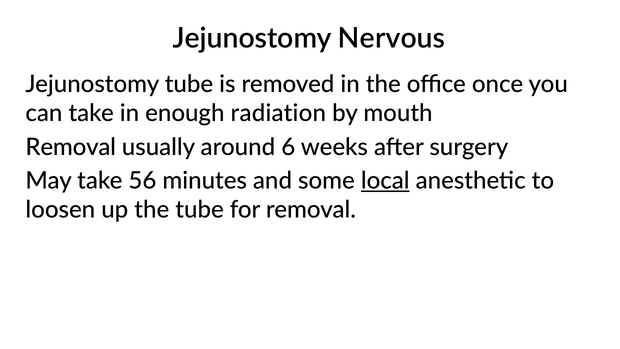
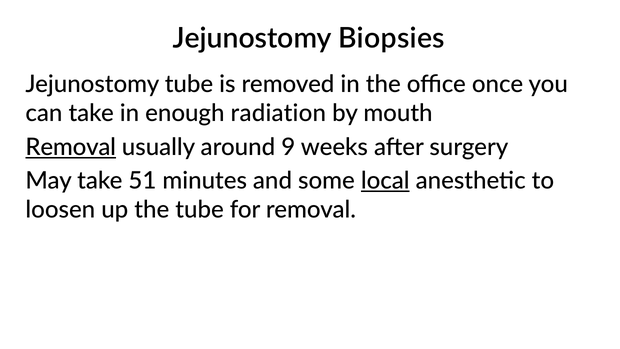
Nervous: Nervous -> Biopsies
Removal at (71, 147) underline: none -> present
6: 6 -> 9
56: 56 -> 51
